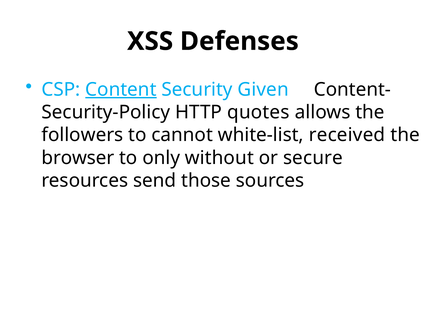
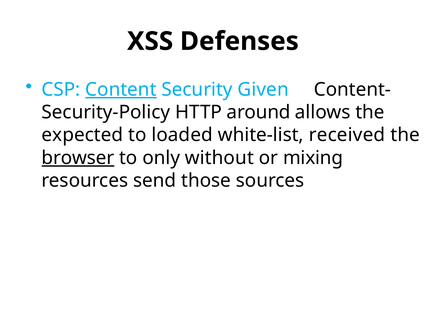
quotes: quotes -> around
followers: followers -> expected
cannot: cannot -> loaded
browser underline: none -> present
secure: secure -> mixing
